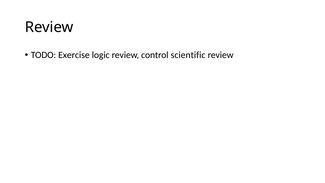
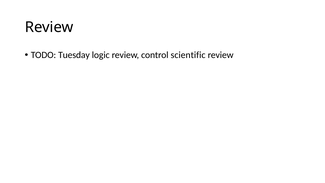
Exercise: Exercise -> Tuesday
